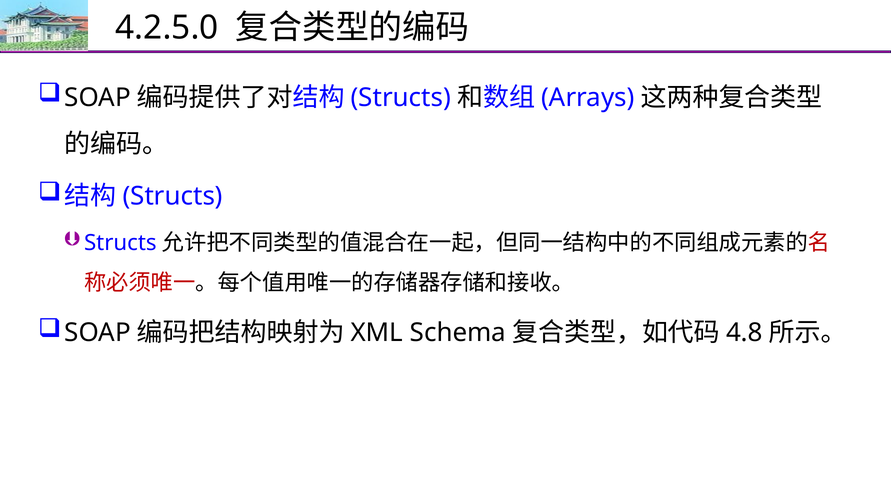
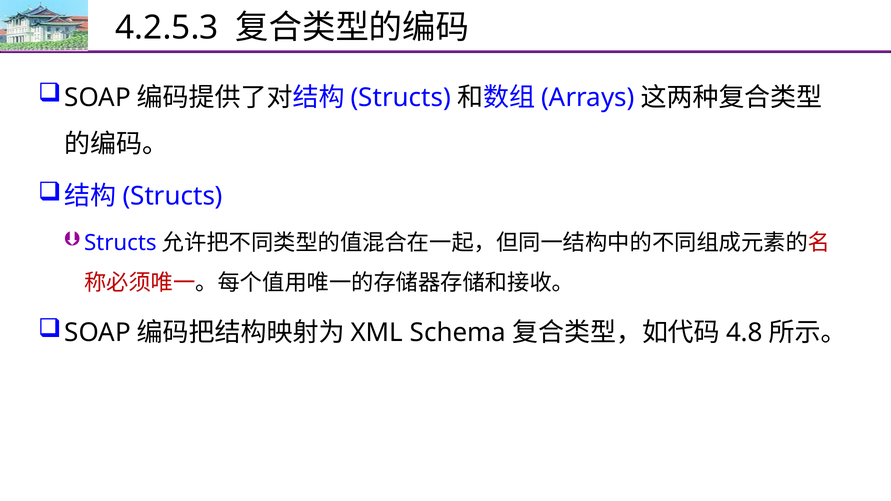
4.2.5.0: 4.2.5.0 -> 4.2.5.3
